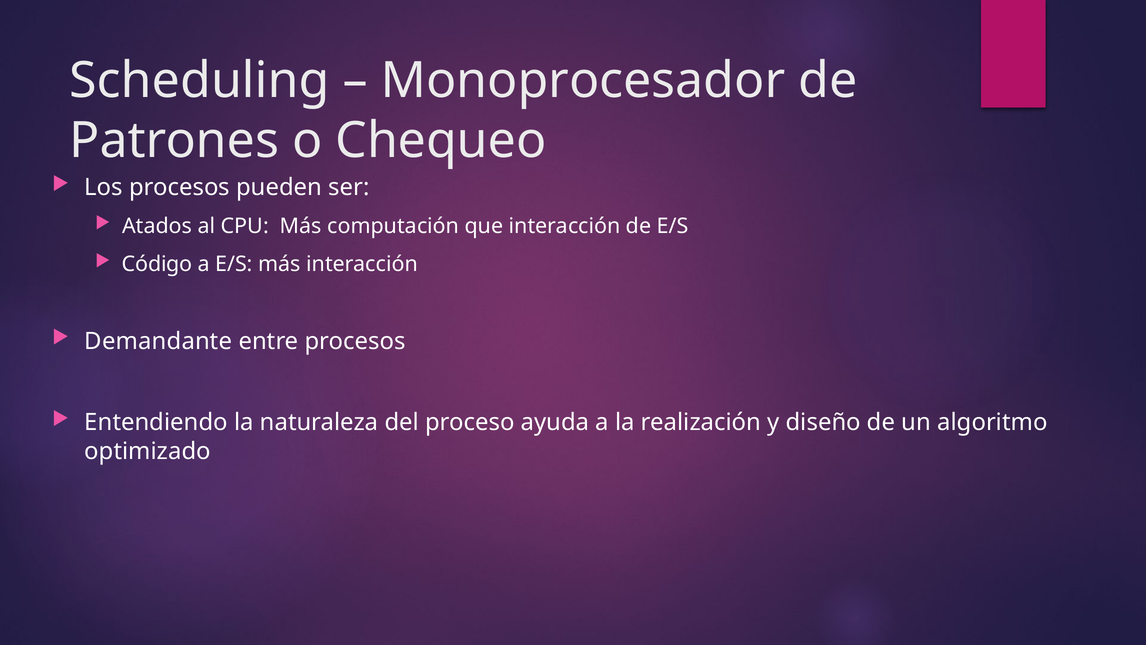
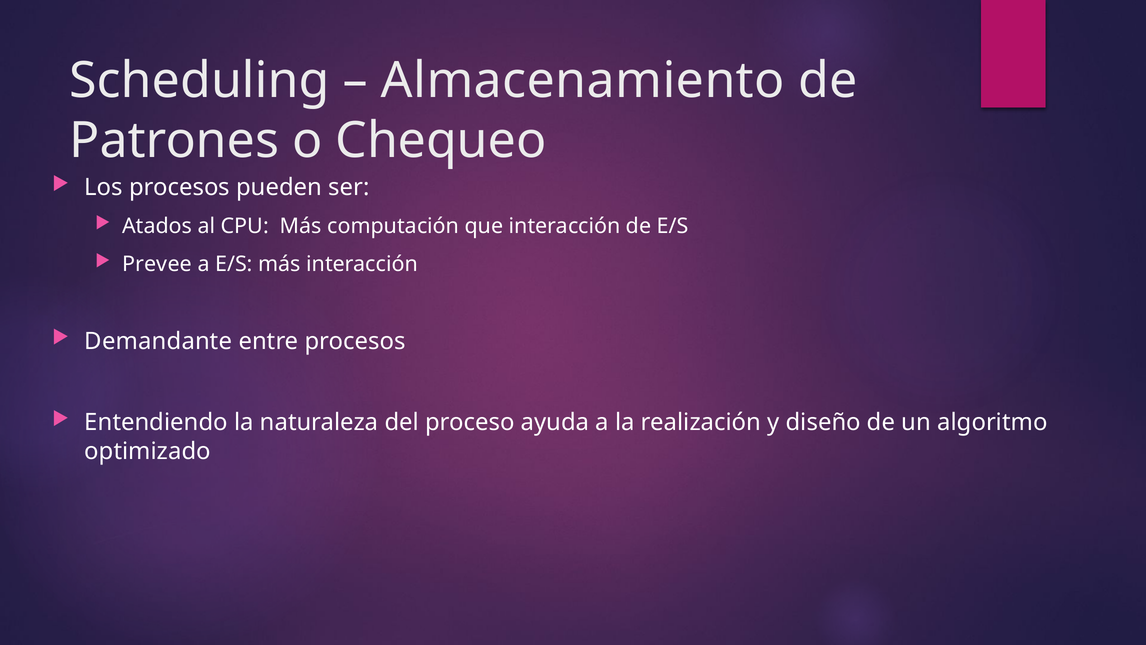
Monoprocesador: Monoprocesador -> Almacenamiento
Código: Código -> Prevee
